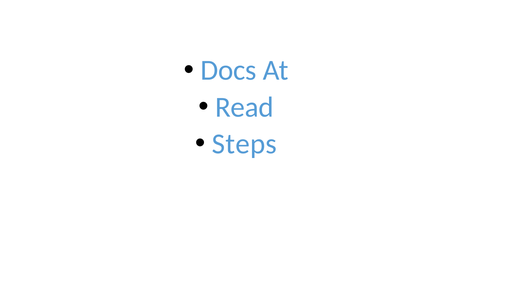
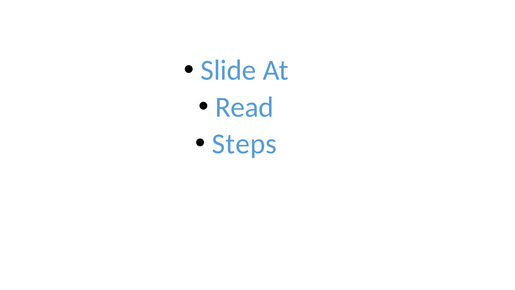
Docs: Docs -> Slide
